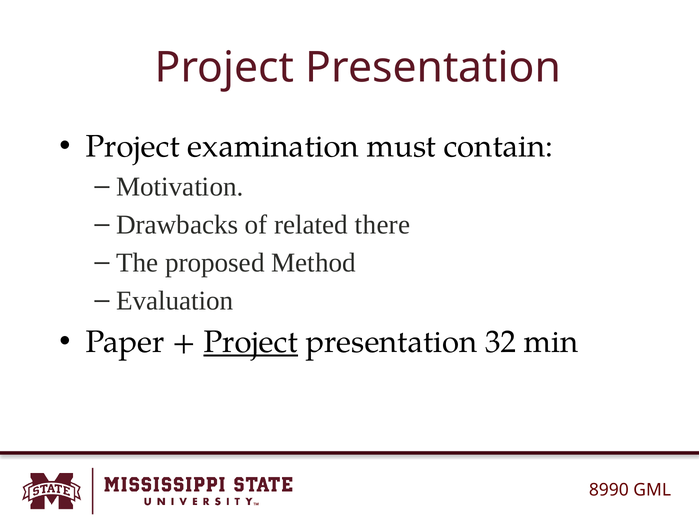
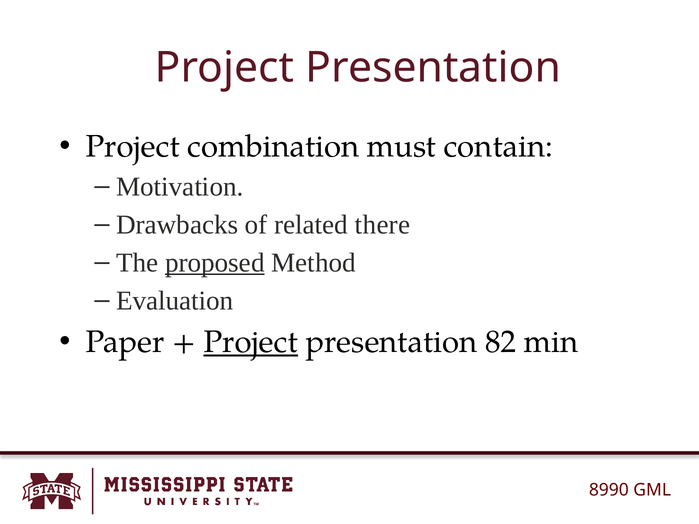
examination: examination -> combination
proposed underline: none -> present
32: 32 -> 82
